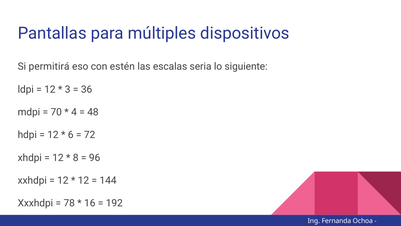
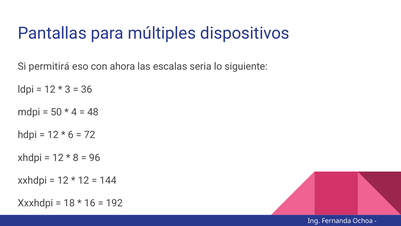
estén: estén -> ahora
70: 70 -> 50
78: 78 -> 18
